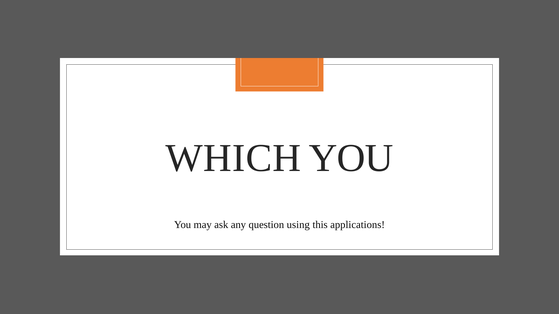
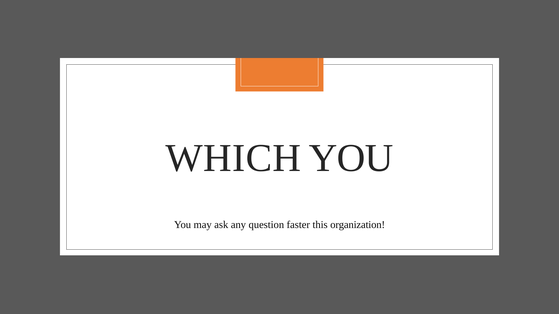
using: using -> faster
applications: applications -> organization
